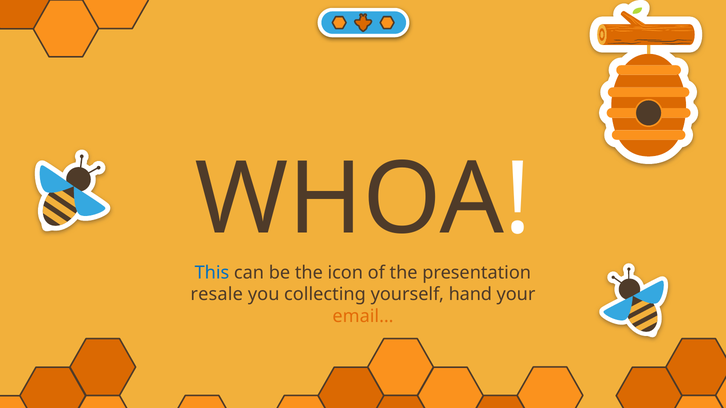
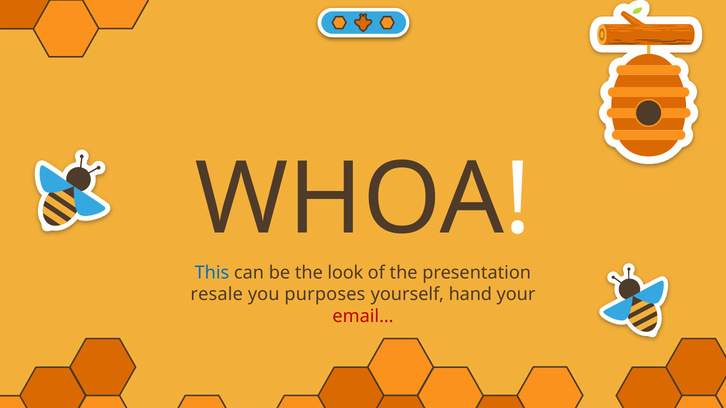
icon: icon -> look
collecting: collecting -> purposes
email… colour: orange -> red
